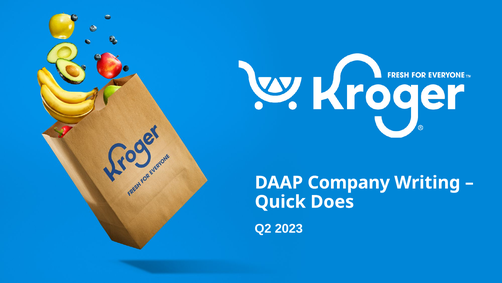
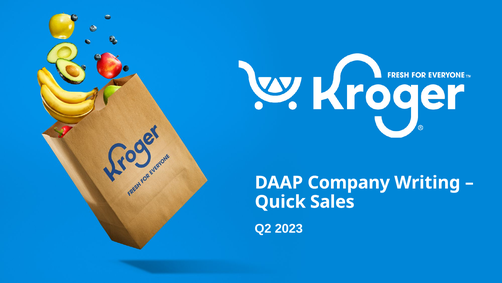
Does: Does -> Sales
